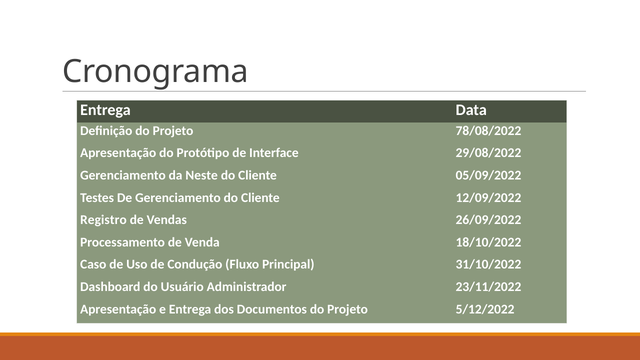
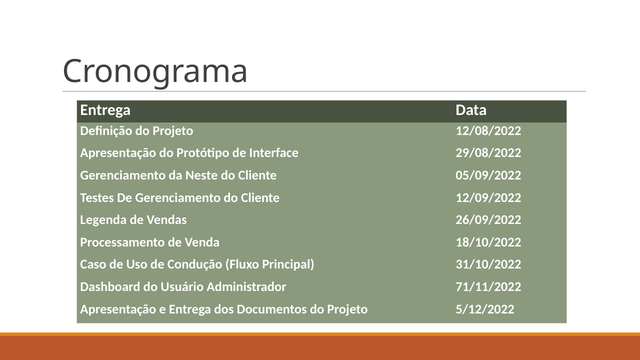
78/08/2022: 78/08/2022 -> 12/08/2022
Registro: Registro -> Legenda
23/11/2022: 23/11/2022 -> 71/11/2022
